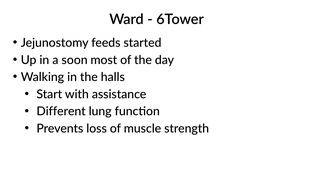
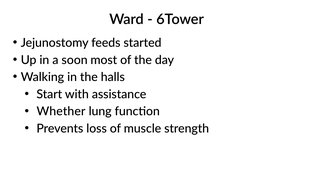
Different: Different -> Whether
